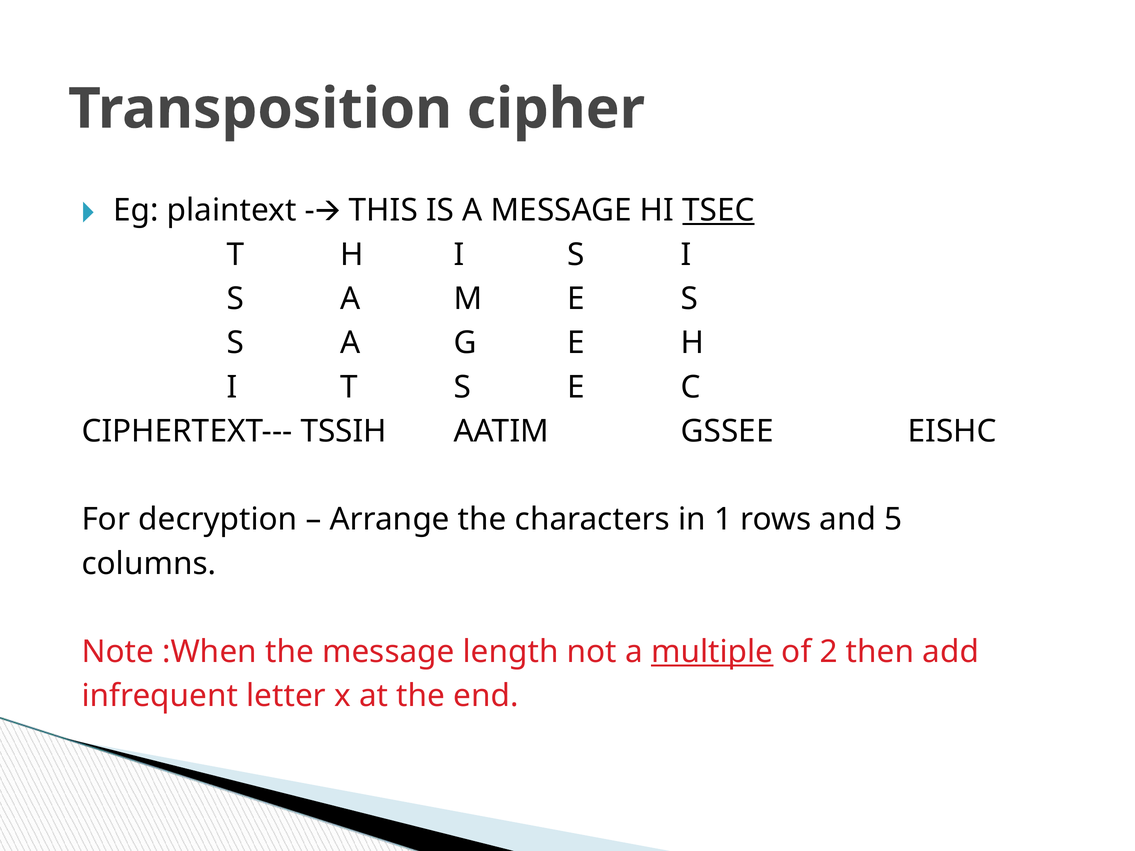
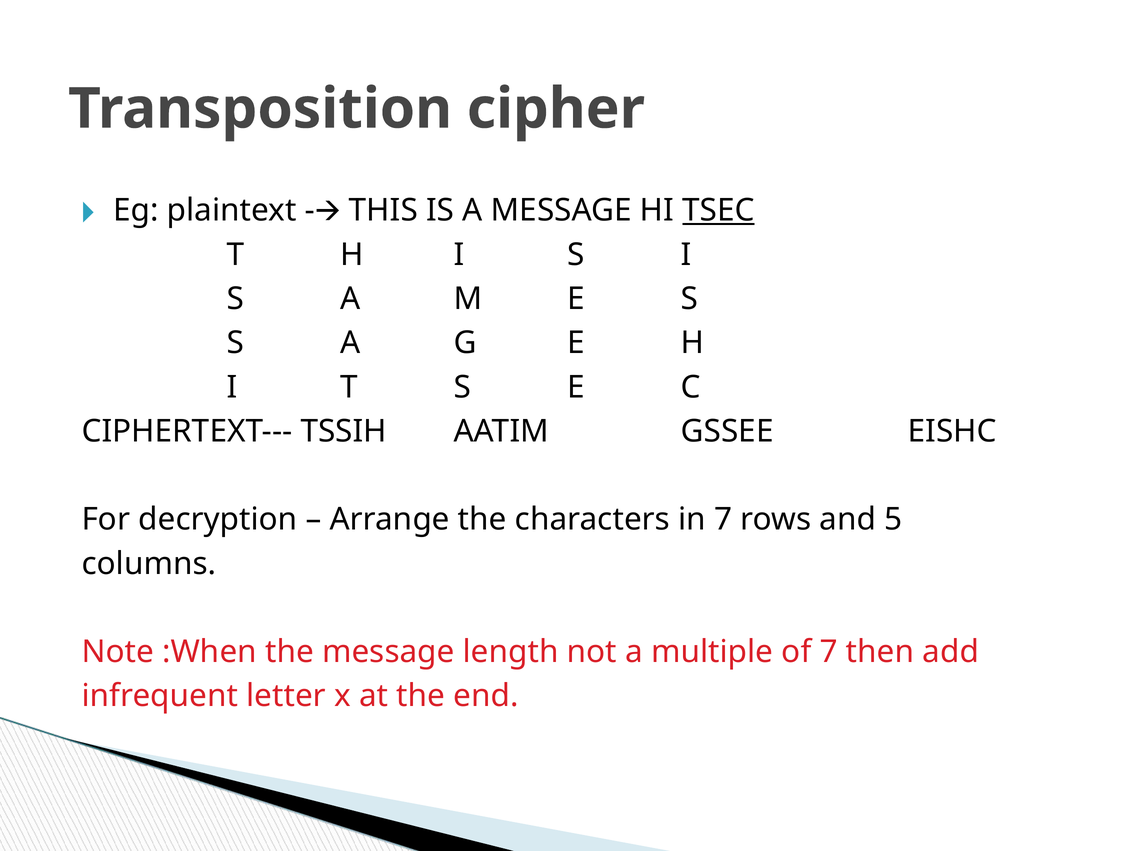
in 1: 1 -> 7
multiple underline: present -> none
of 2: 2 -> 7
